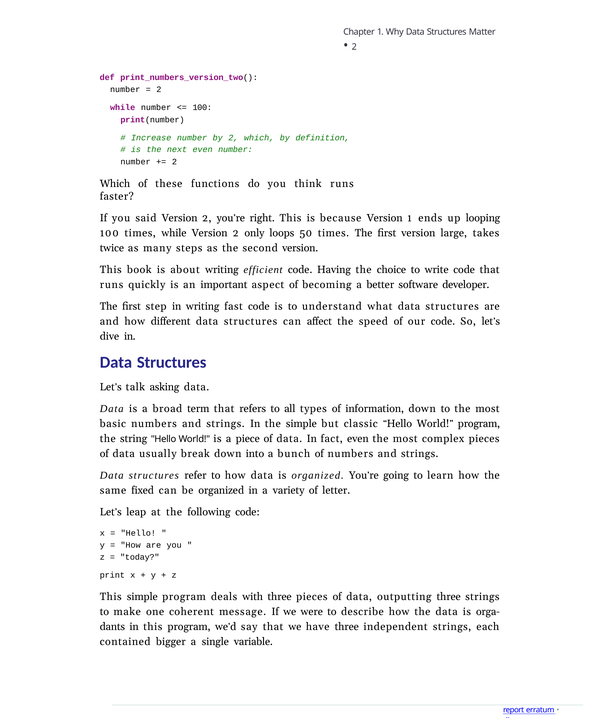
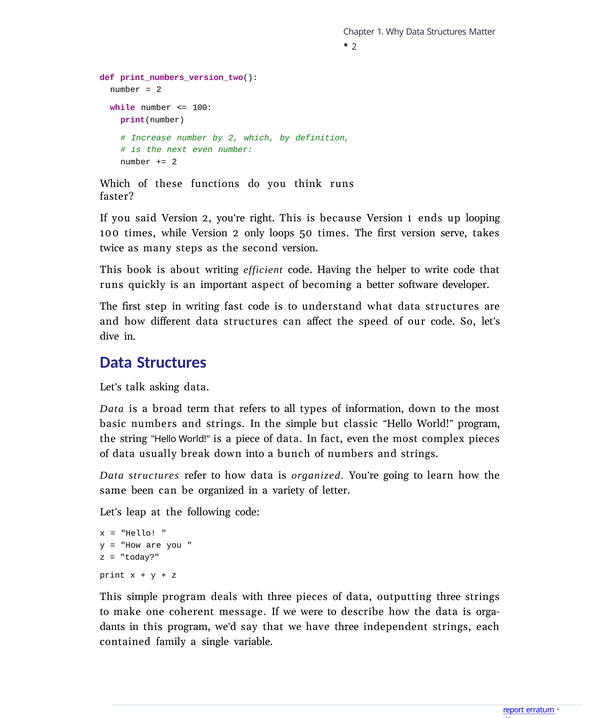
large: large -> serve
choice: choice -> helper
fixed: fixed -> been
bigger: bigger -> family
